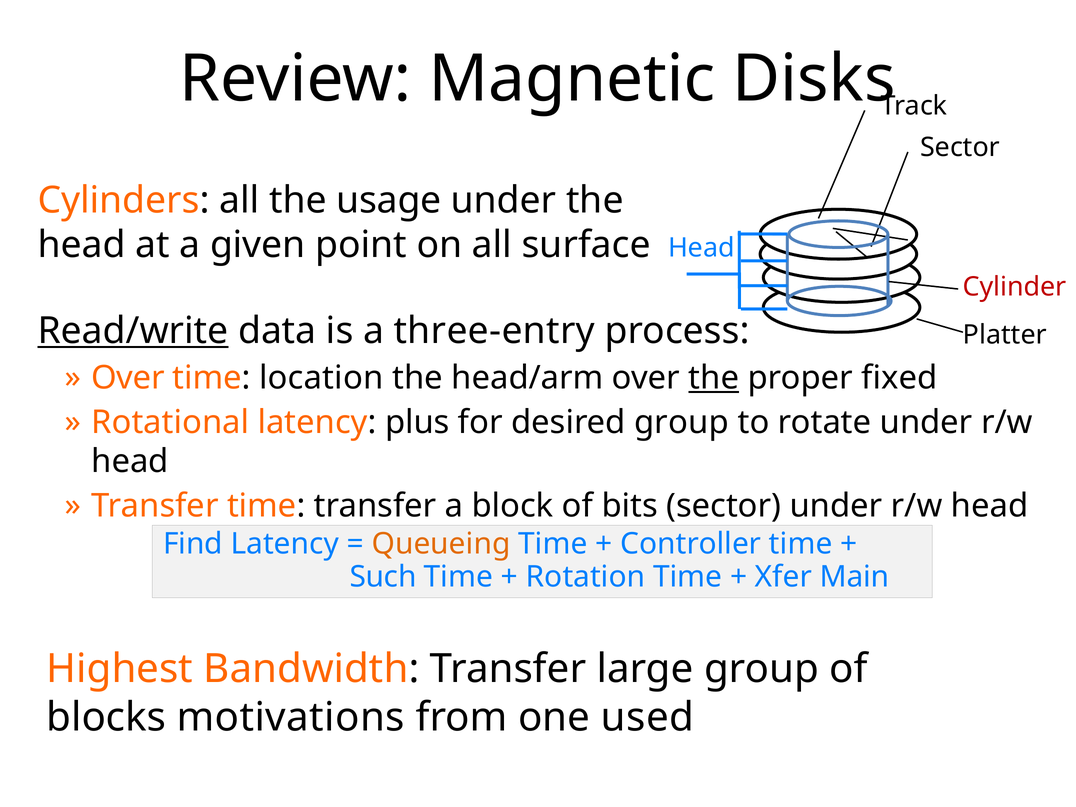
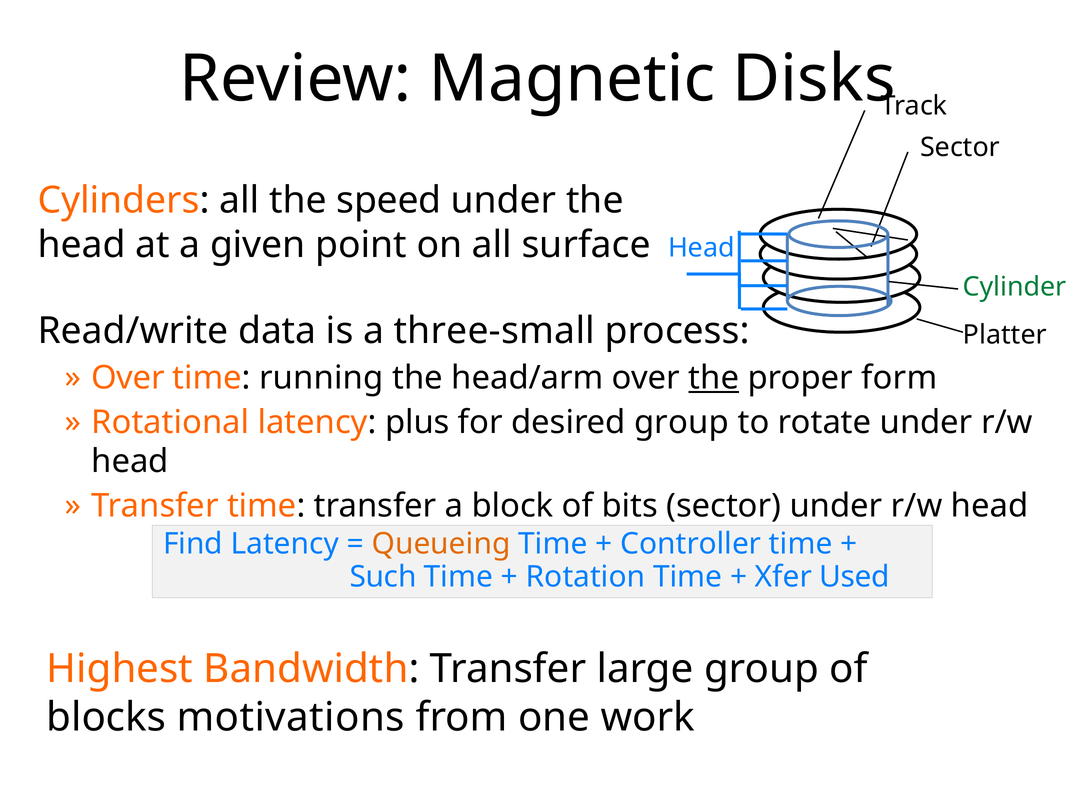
usage: usage -> speed
Cylinder colour: red -> green
Read/write underline: present -> none
three-entry: three-entry -> three-small
location: location -> running
fixed: fixed -> form
Main: Main -> Used
used: used -> work
